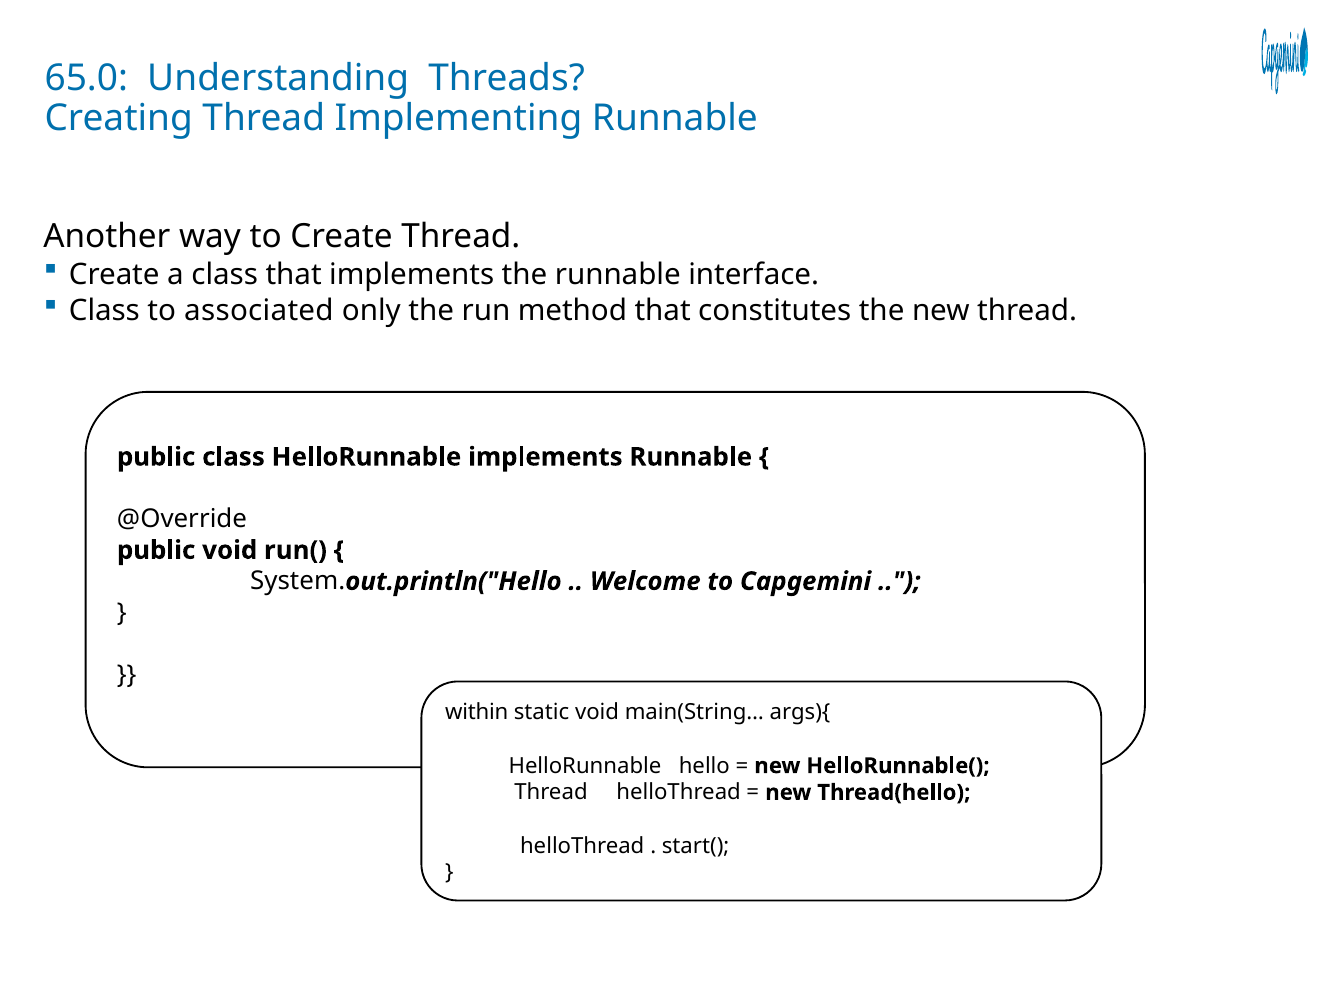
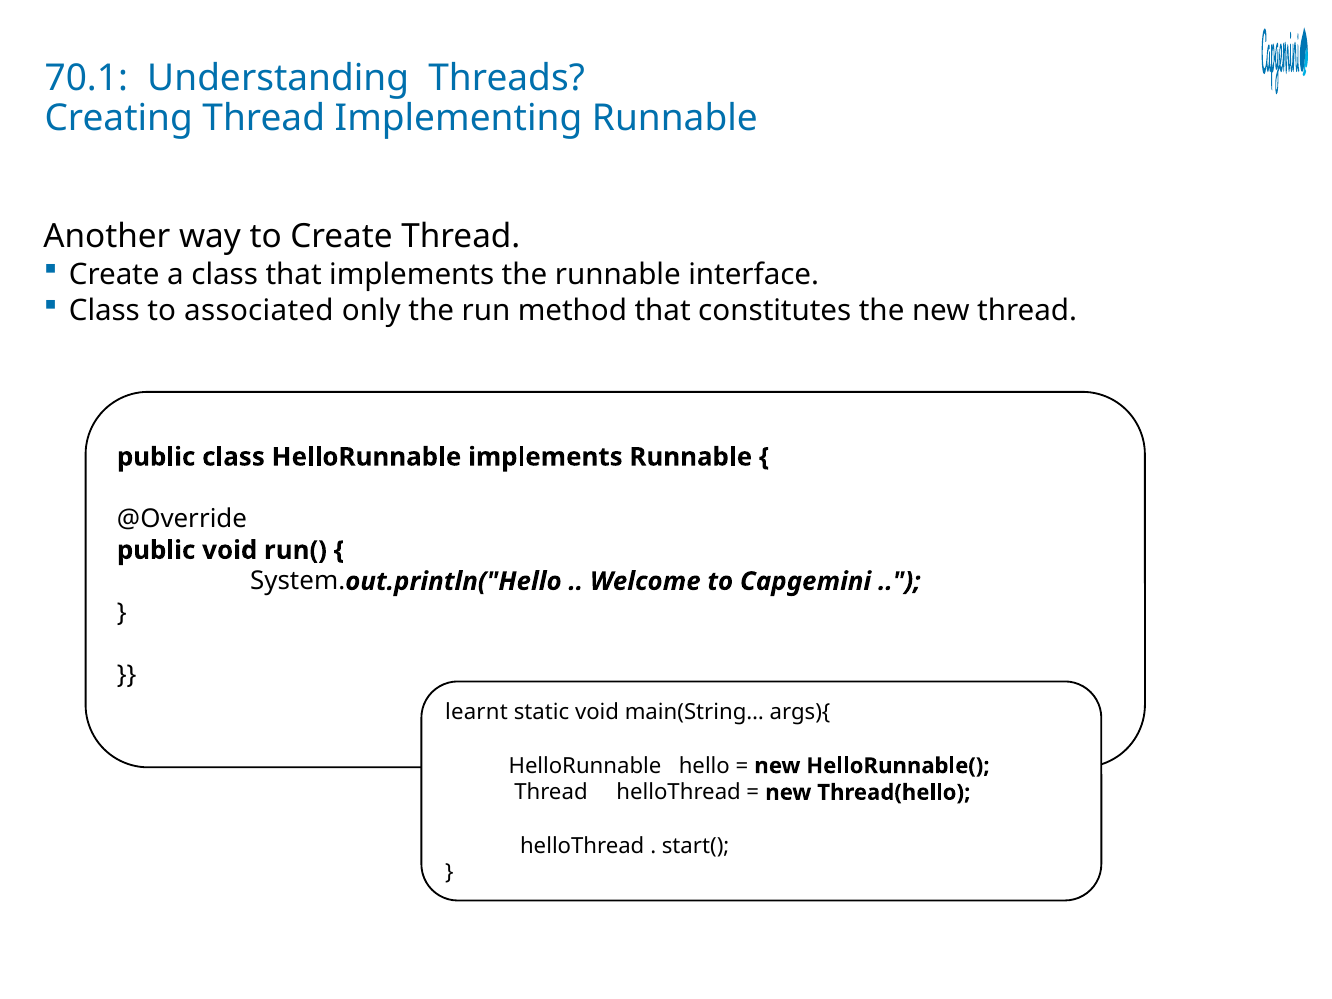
65.0: 65.0 -> 70.1
within: within -> learnt
